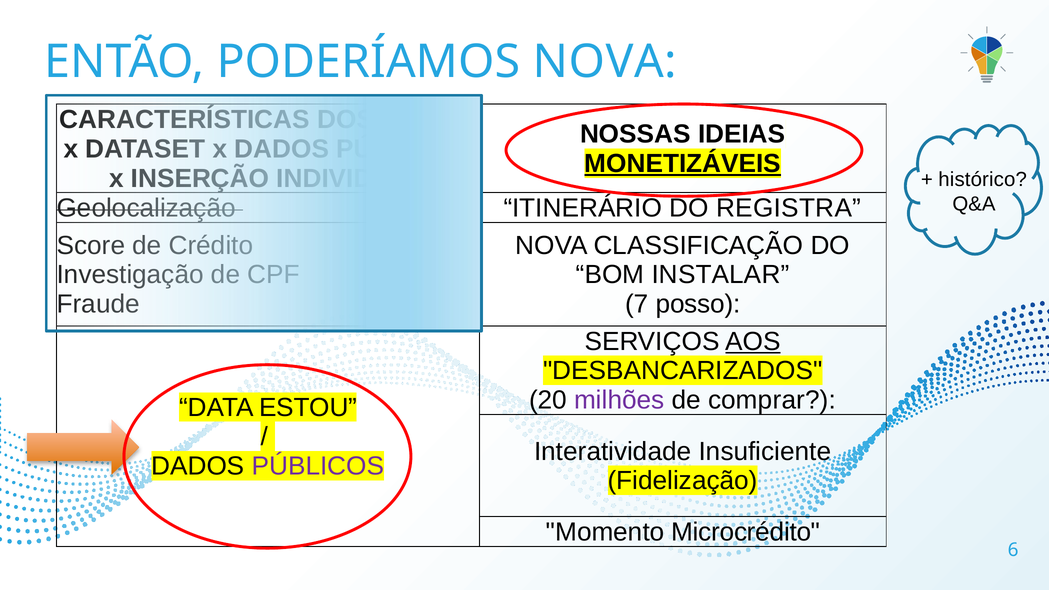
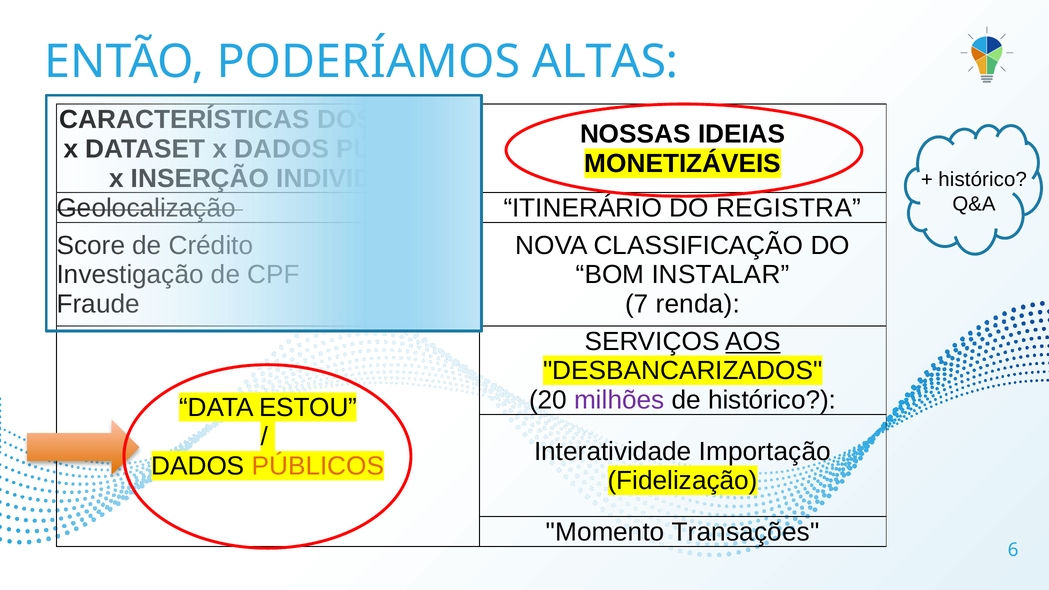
PODERÍAMOS NOVA: NOVA -> ALTAS
MONETIZÁVEIS underline: present -> none
posso: posso -> renda
de comprar: comprar -> histórico
Insuficiente: Insuficiente -> Importação
PÚBLICOS at (318, 466) colour: purple -> orange
Microcrédito: Microcrédito -> Transações
